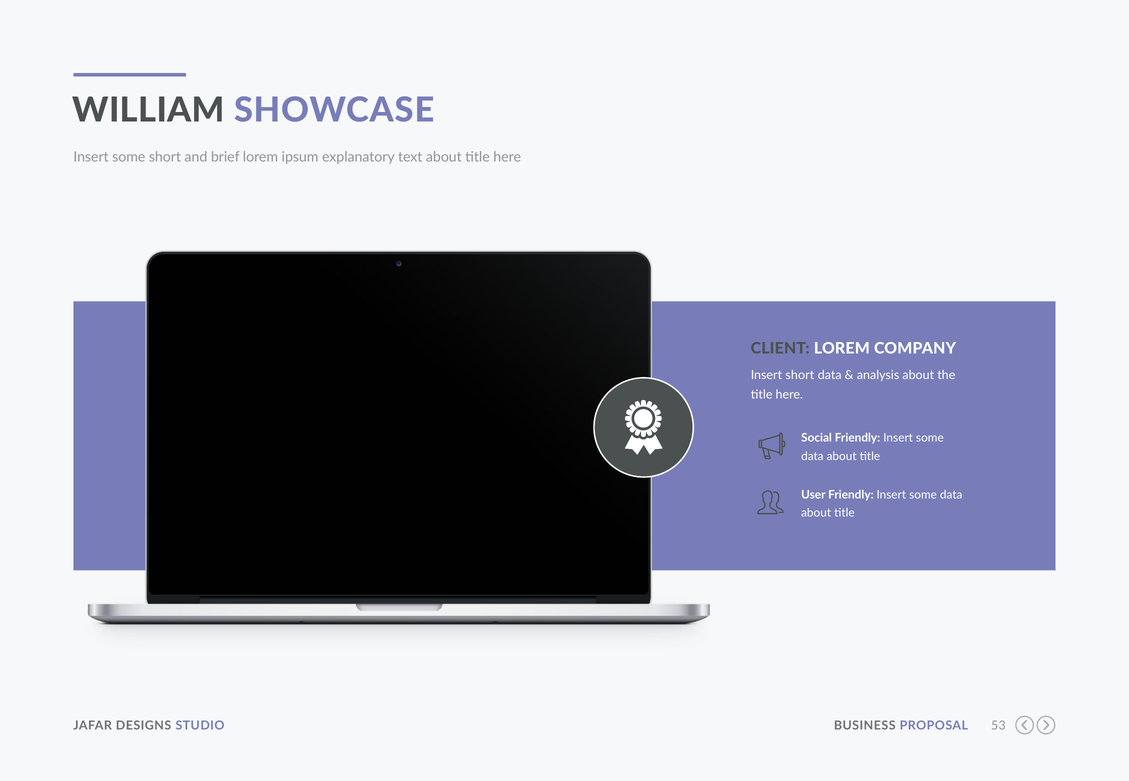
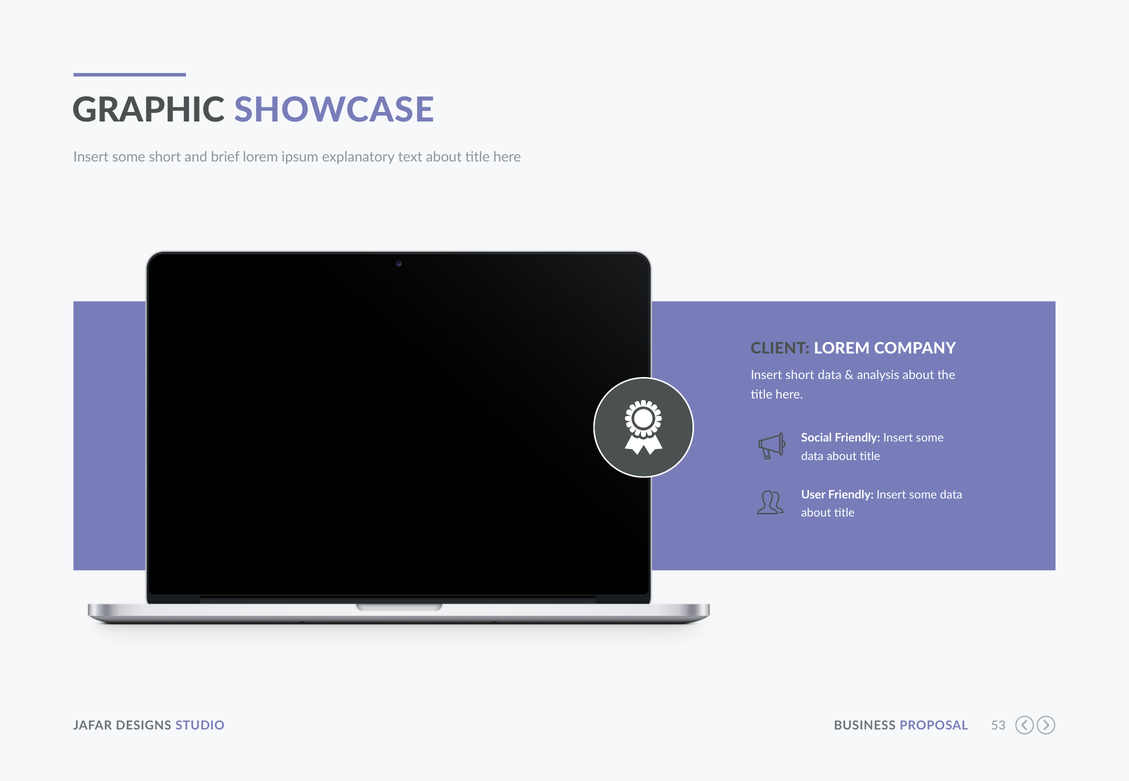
WILLIAM: WILLIAM -> GRAPHIC
